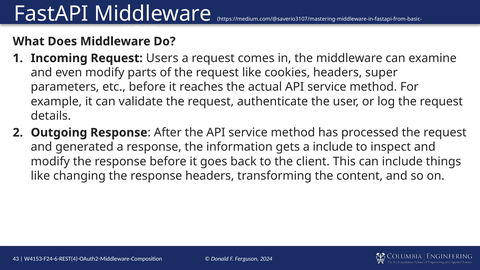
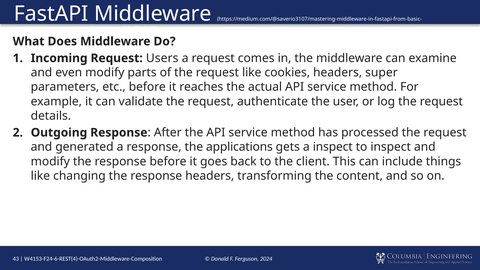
information: information -> applications
a include: include -> inspect
